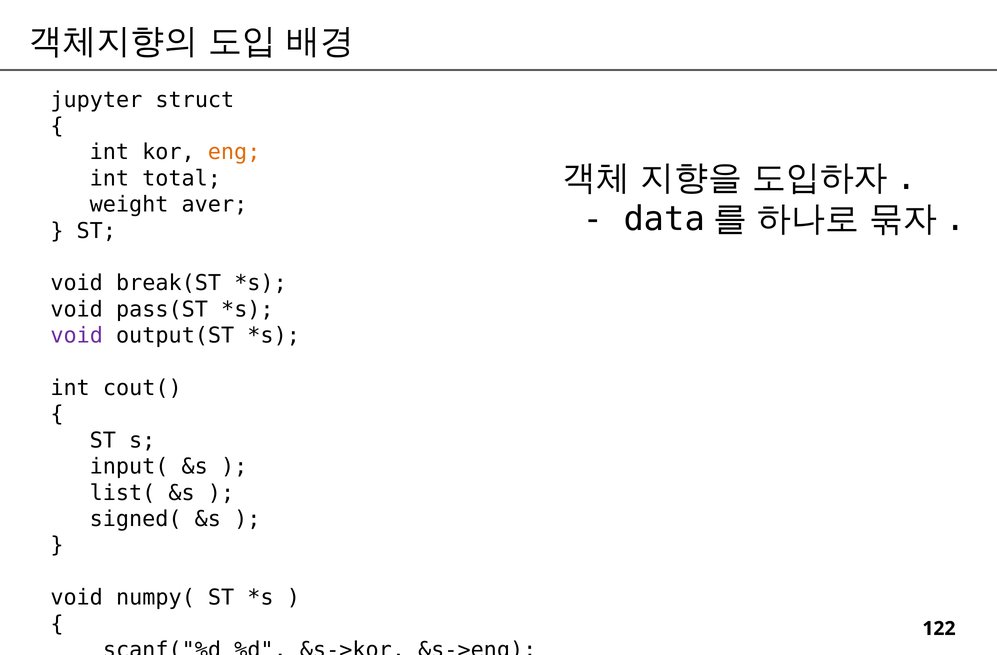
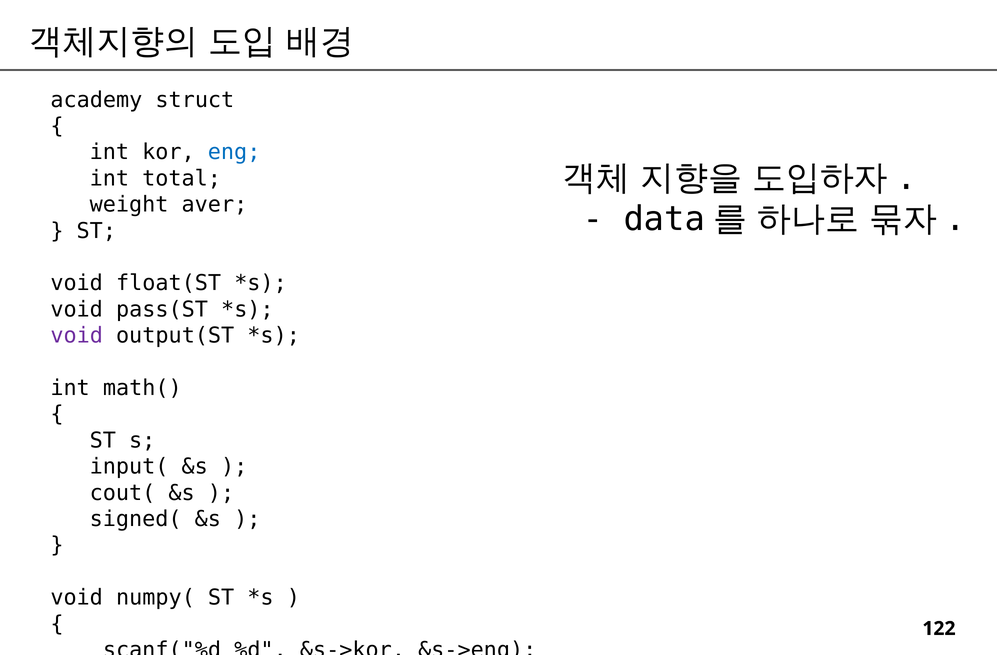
jupyter: jupyter -> academy
eng colour: orange -> blue
break(ST: break(ST -> float(ST
cout(: cout( -> math(
list(: list( -> cout(
